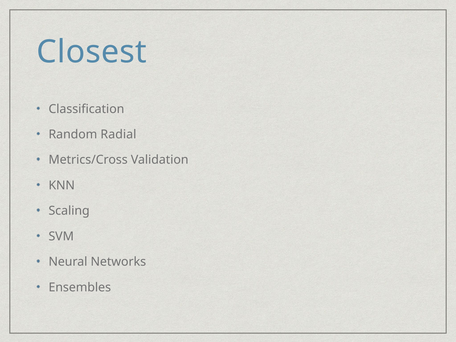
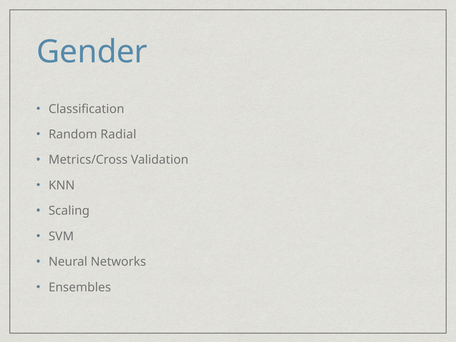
Closest: Closest -> Gender
